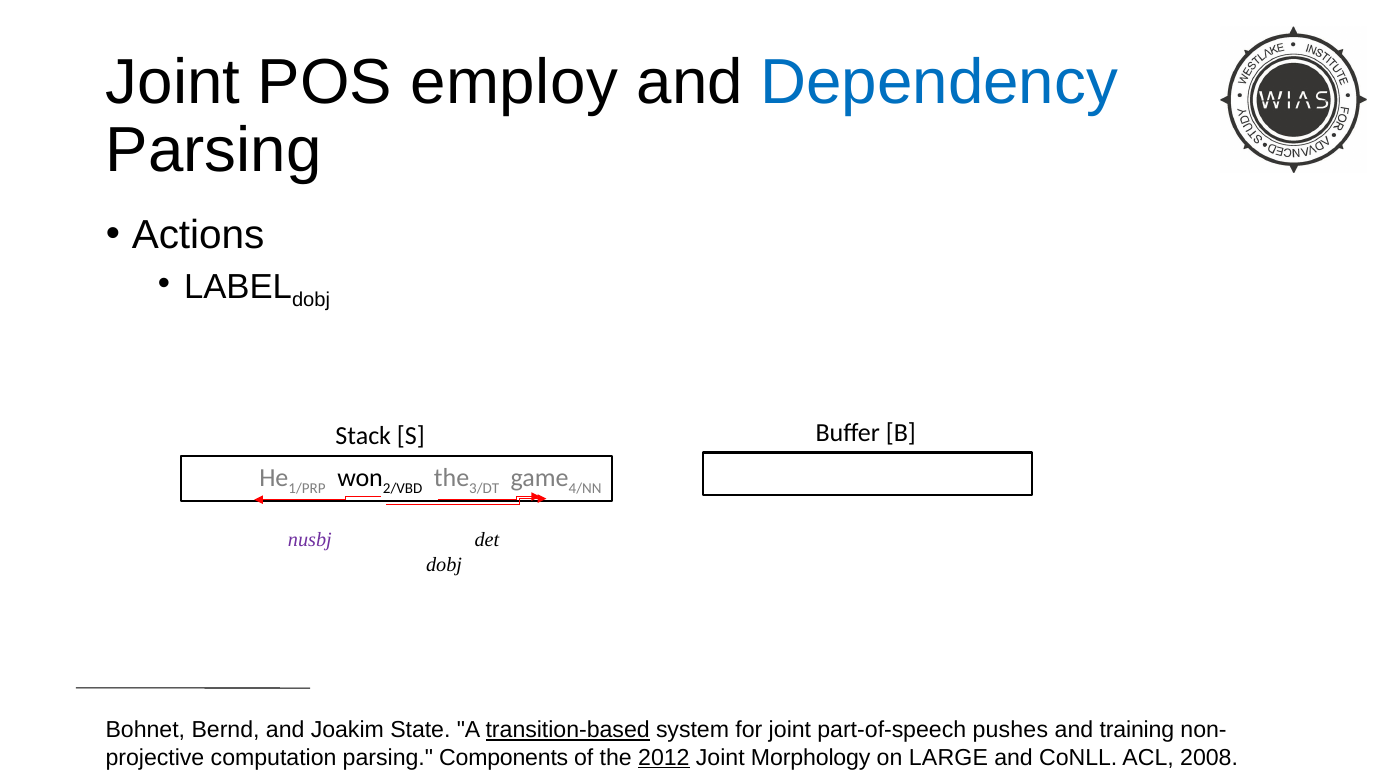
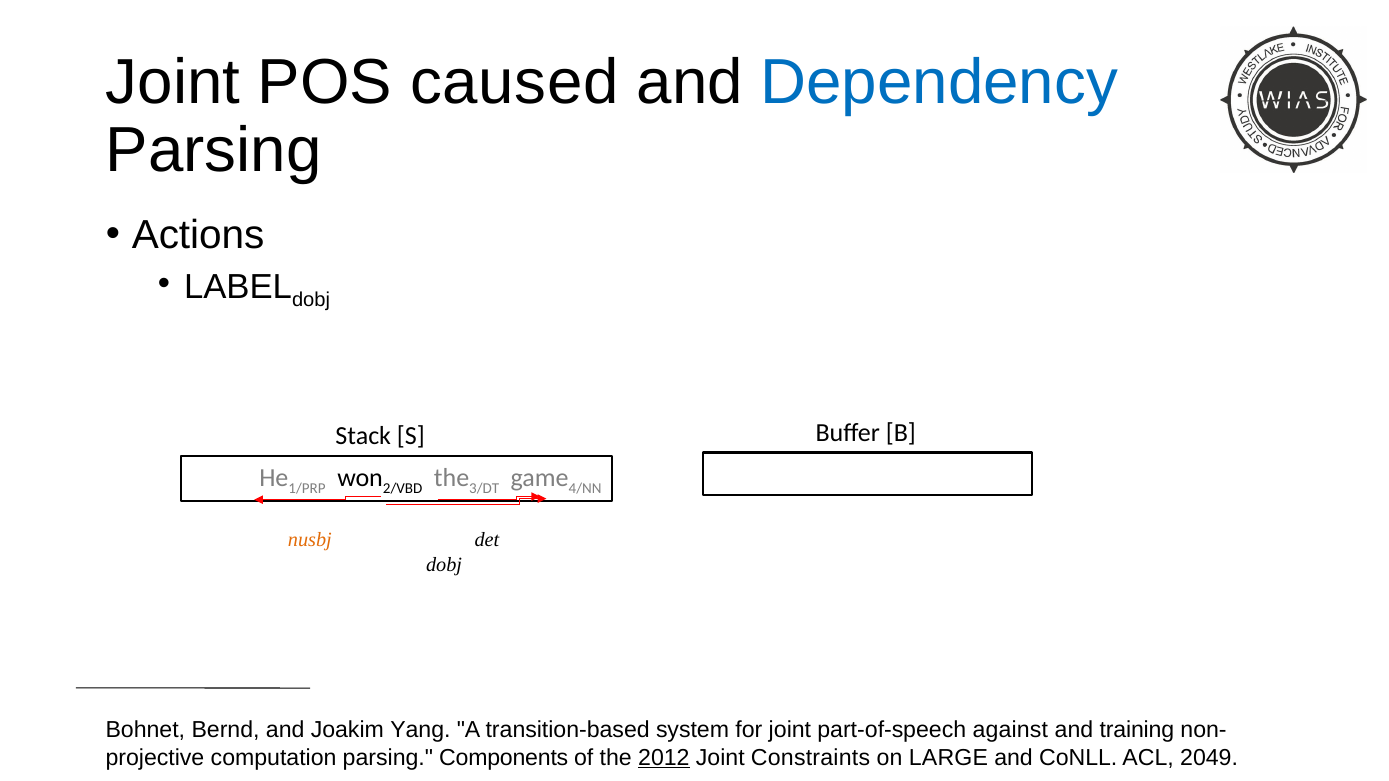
employ: employ -> caused
nusbj colour: purple -> orange
State: State -> Yang
transition-based underline: present -> none
pushes: pushes -> against
Morphology: Morphology -> Constraints
2008: 2008 -> 2049
